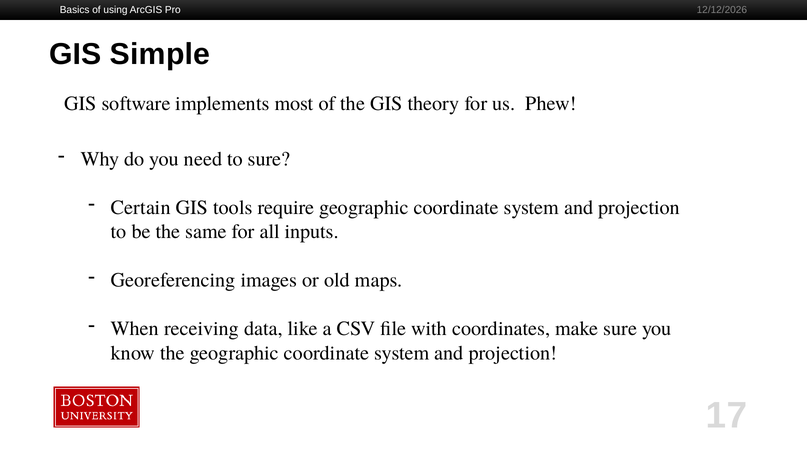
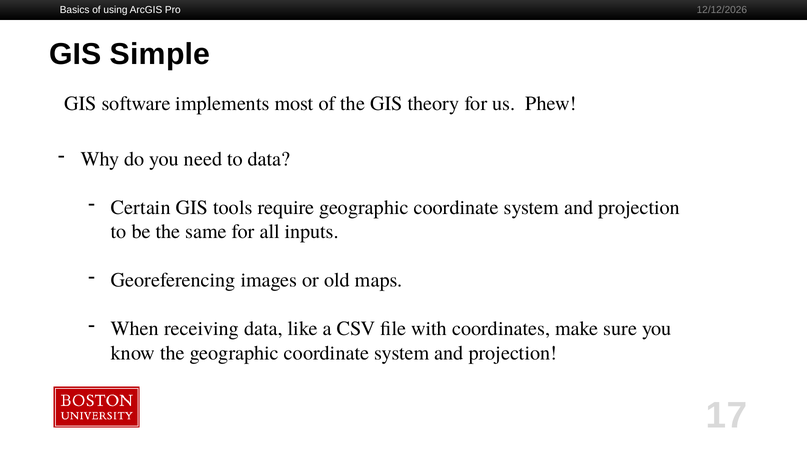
to sure: sure -> data
